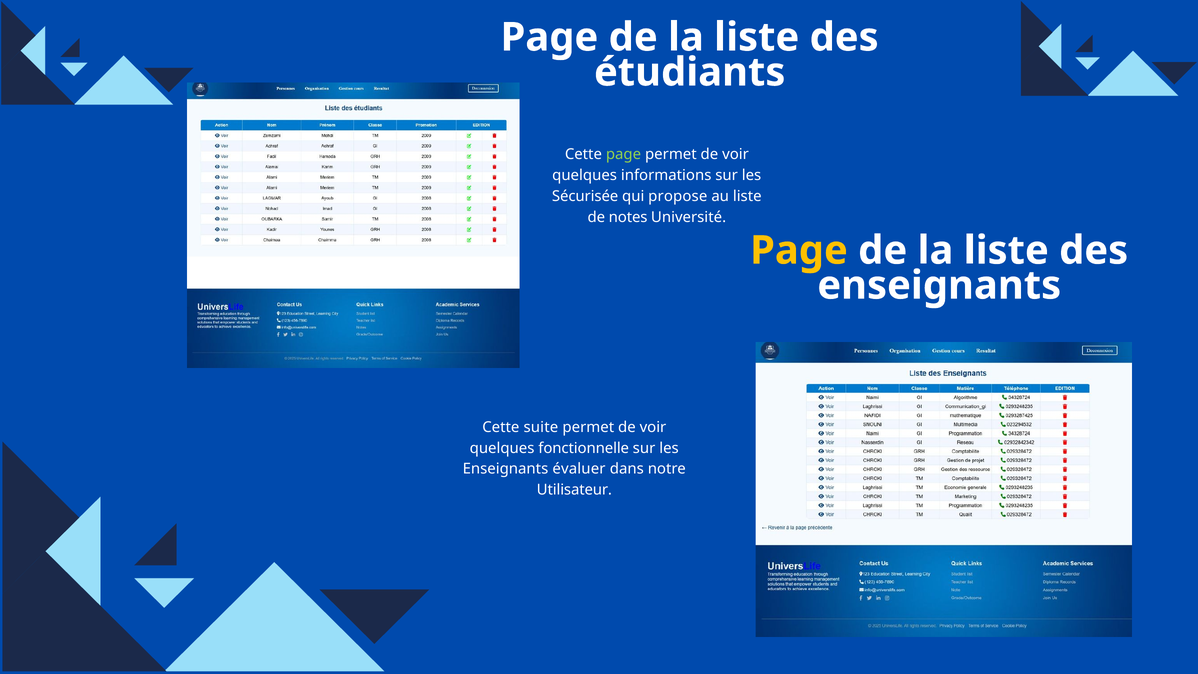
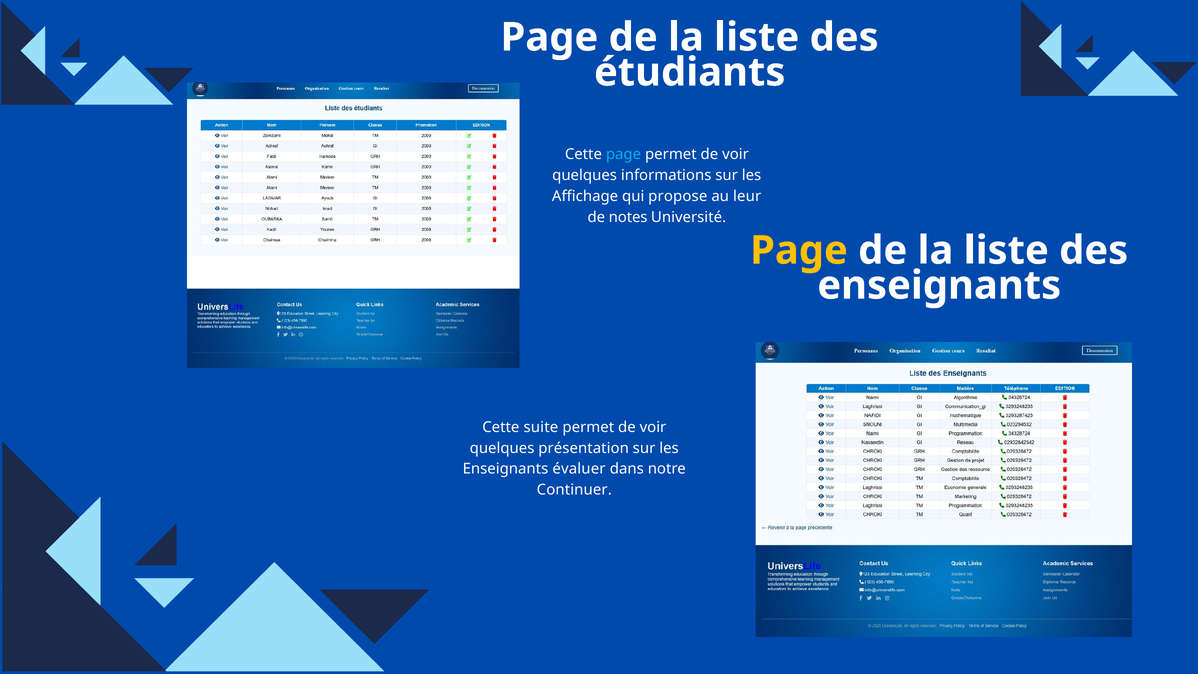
page at (624, 155) colour: light green -> light blue
Sécurisée: Sécurisée -> Affichage
au liste: liste -> leur
fonctionnelle: fonctionnelle -> présentation
Utilisateur: Utilisateur -> Continuer
